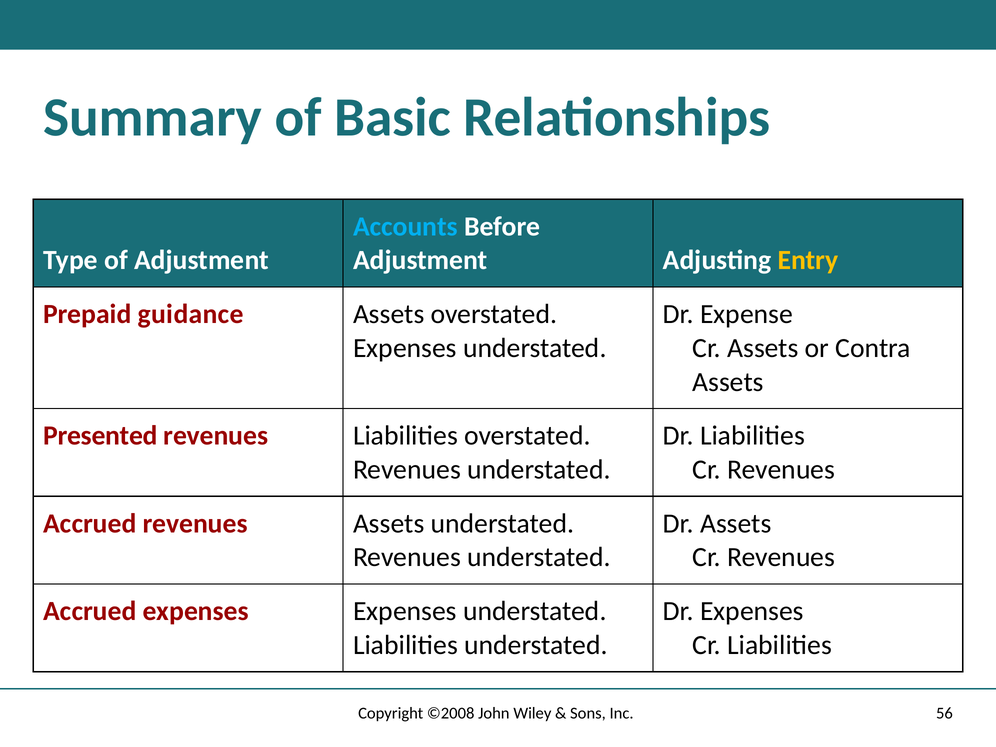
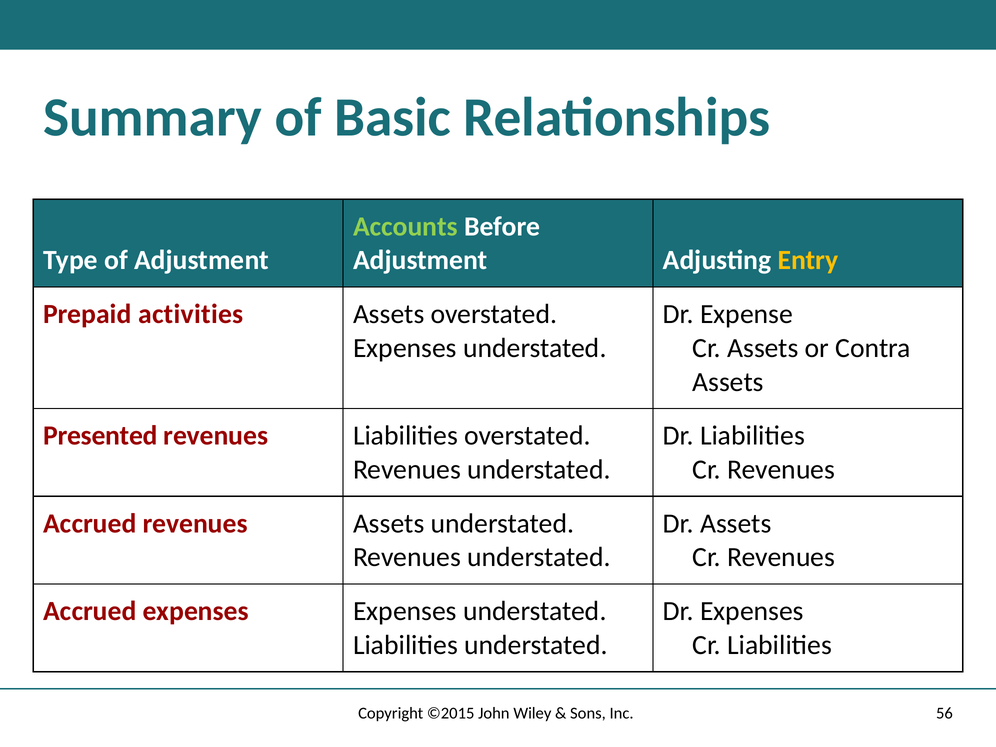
Accounts colour: light blue -> light green
guidance: guidance -> activities
©2008: ©2008 -> ©2015
